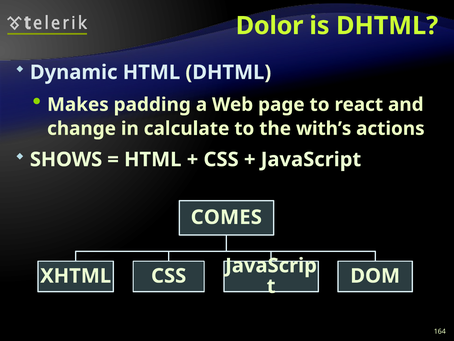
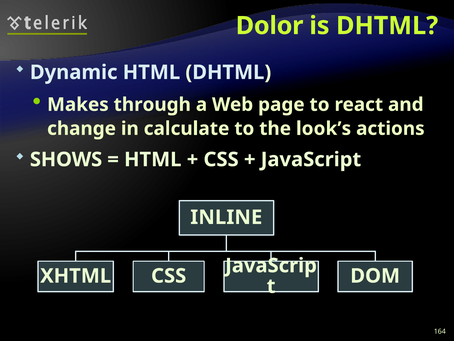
padding: padding -> through
with’s: with’s -> look’s
COMES: COMES -> INLINE
